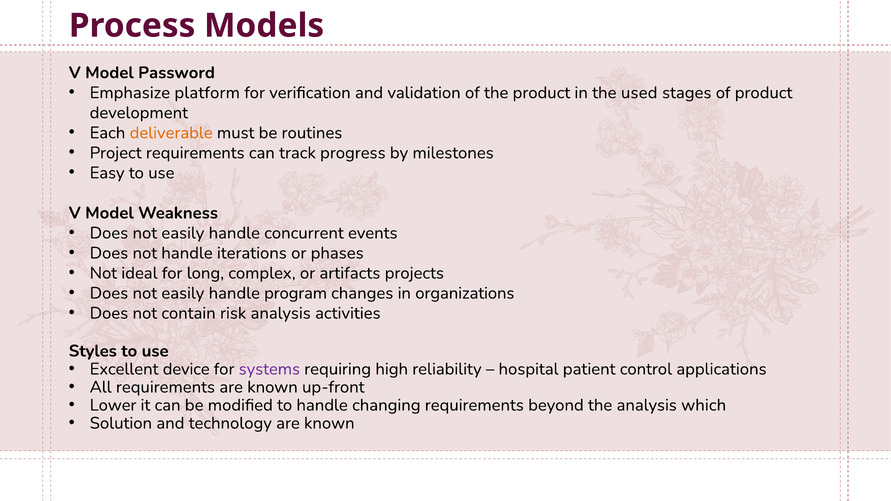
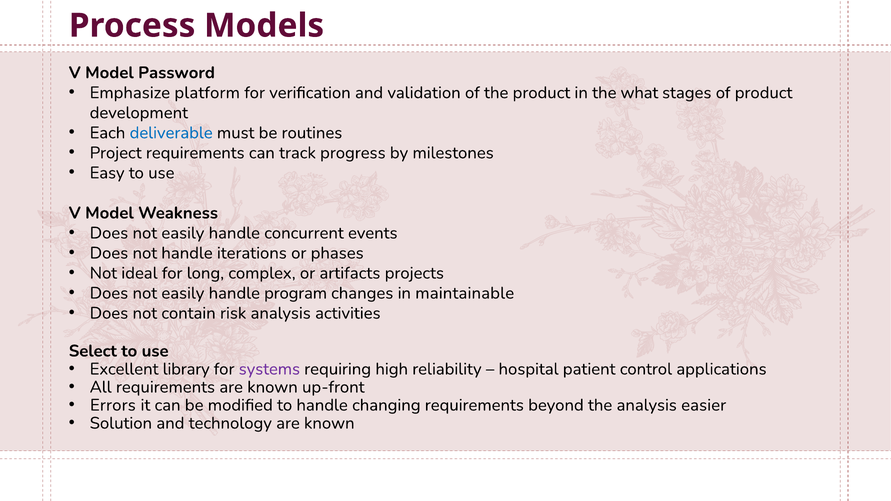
used: used -> what
deliverable colour: orange -> blue
organizations: organizations -> maintainable
Styles: Styles -> Select
device: device -> library
Lower: Lower -> Errors
which: which -> easier
